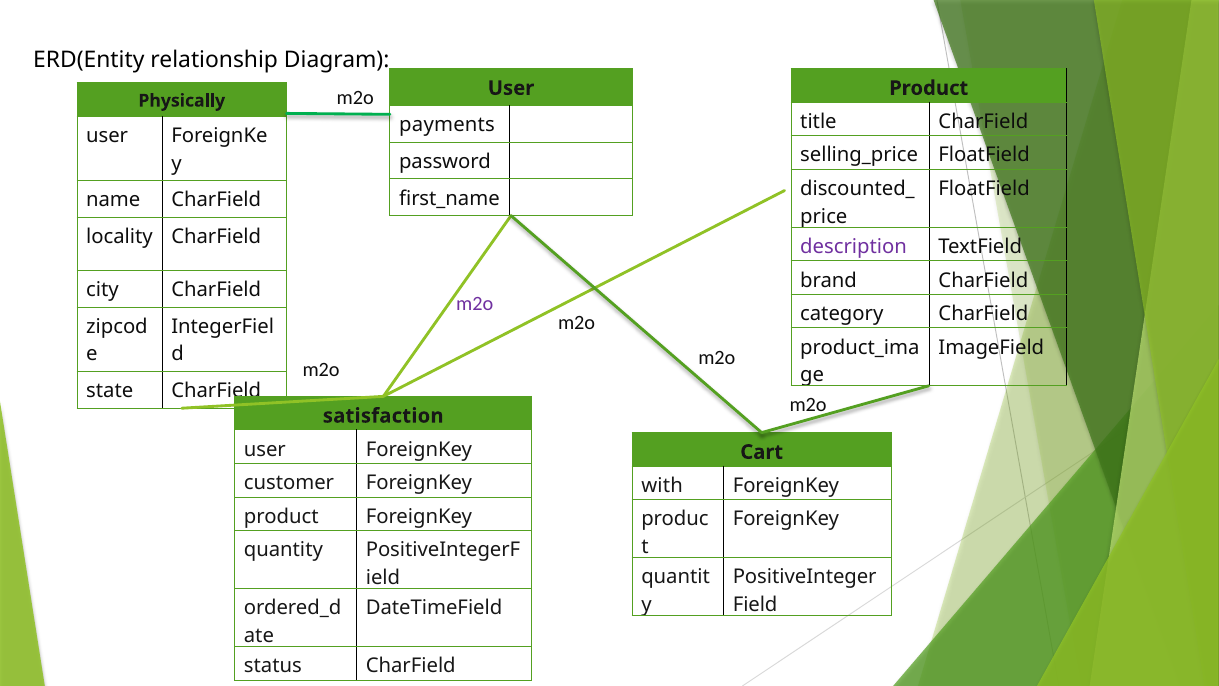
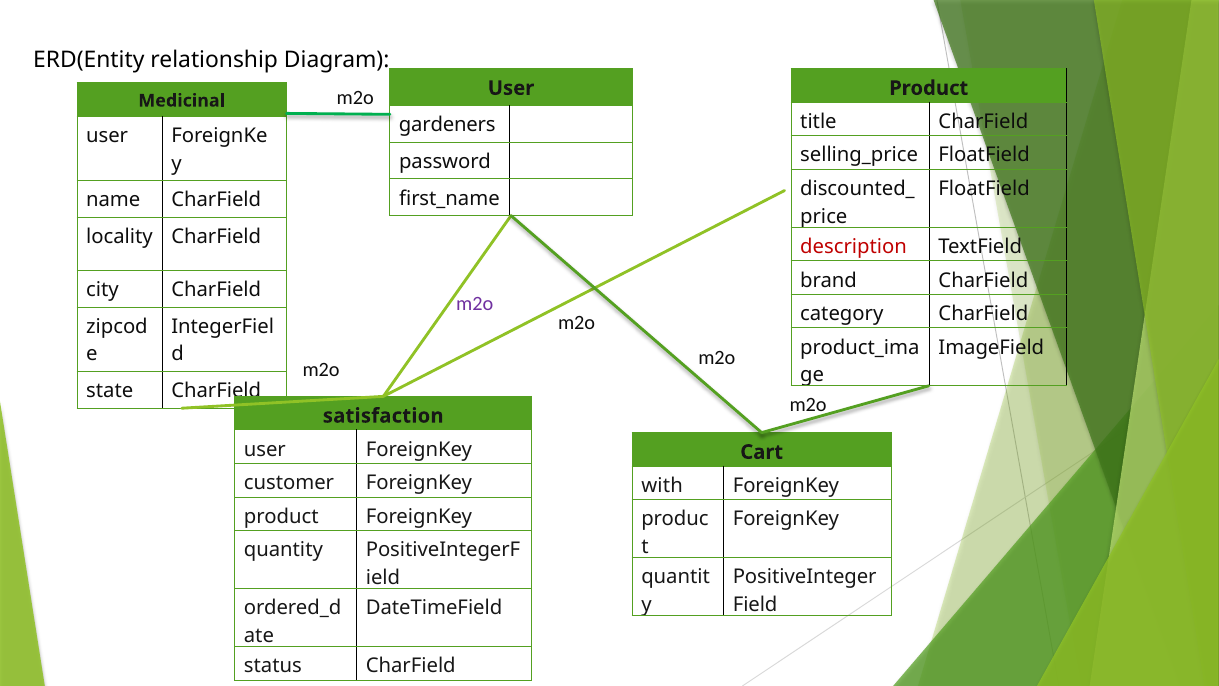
Physically: Physically -> Medicinal
payments: payments -> gardeners
description colour: purple -> red
